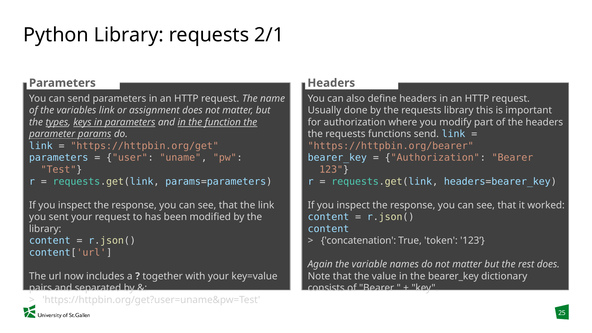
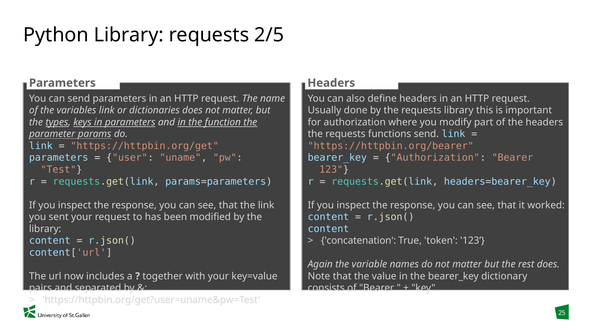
2/1: 2/1 -> 2/5
assignment: assignment -> dictionaries
